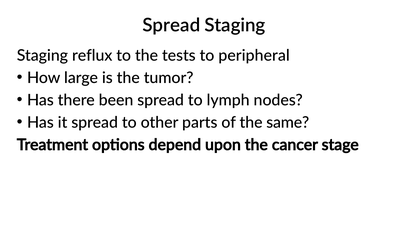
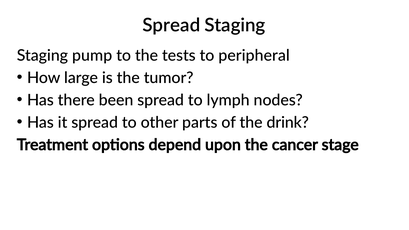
reflux: reflux -> pump
same: same -> drink
